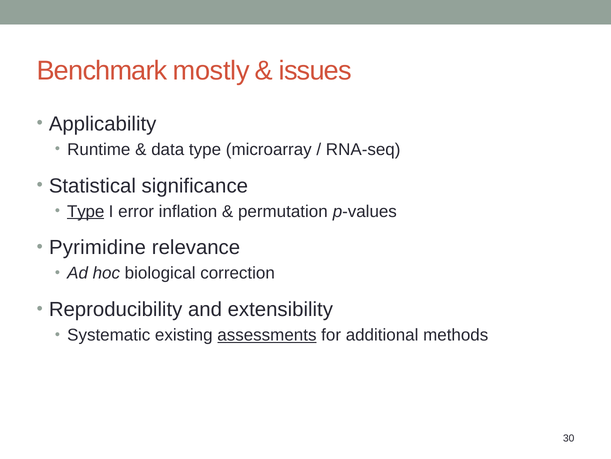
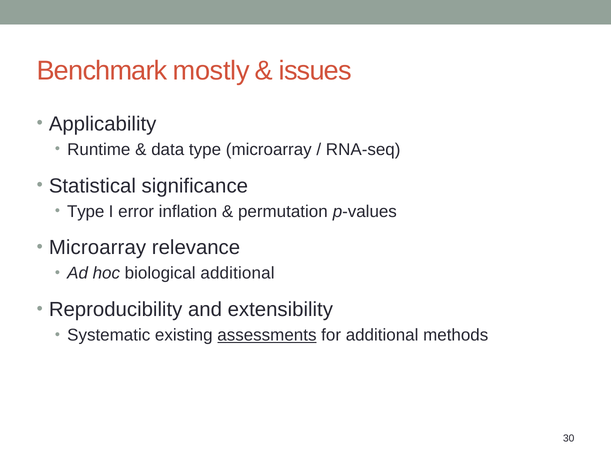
Type at (86, 211) underline: present -> none
Pyrimidine at (97, 247): Pyrimidine -> Microarray
biological correction: correction -> additional
